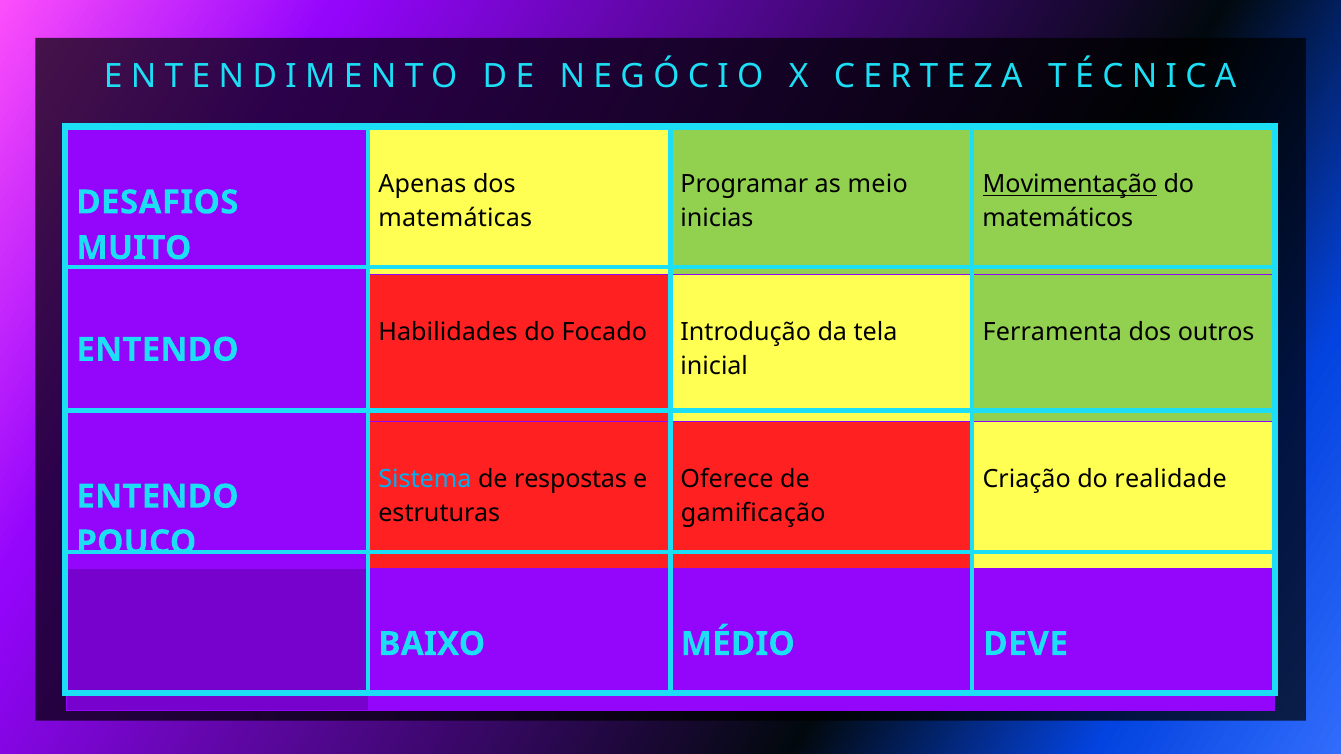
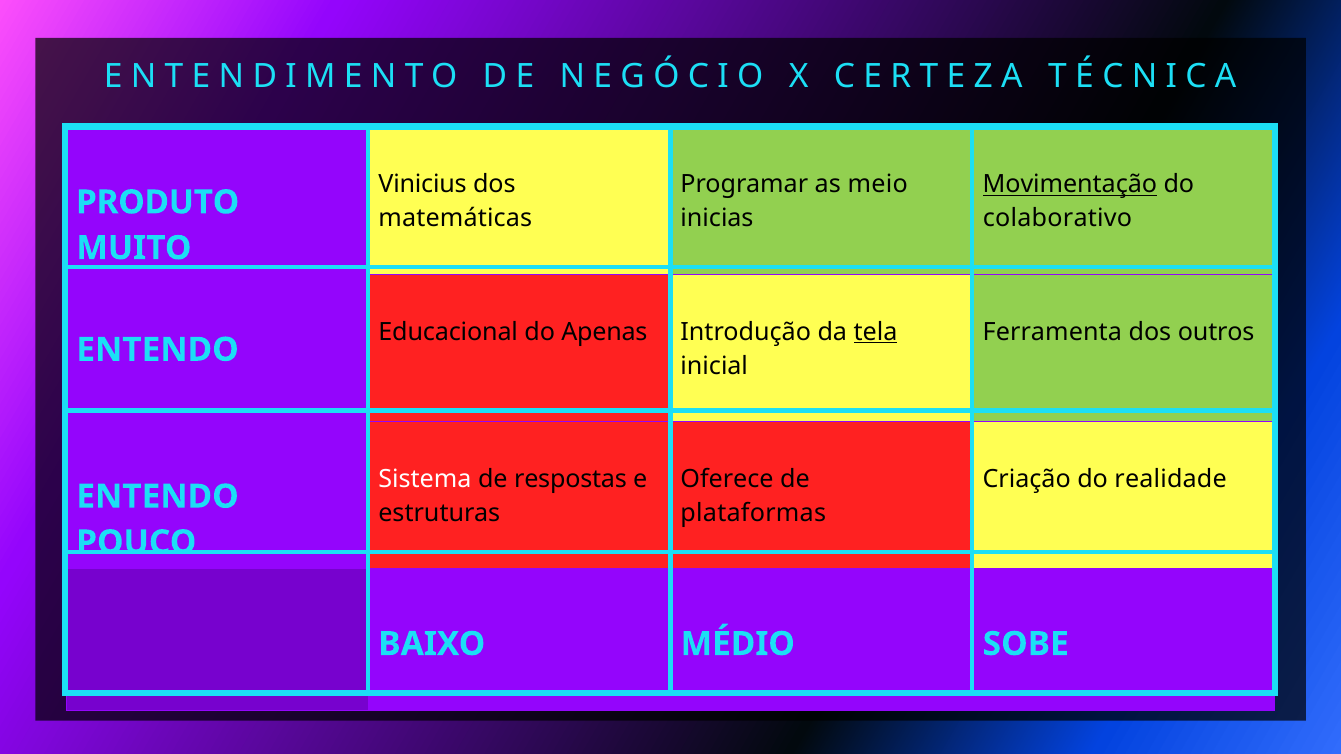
Apenas: Apenas -> Vinicius
DESAFIOS: DESAFIOS -> PRODUTO
matemáticos: matemáticos -> colaborativo
Habilidades: Habilidades -> Educacional
Focado: Focado -> Apenas
tela underline: none -> present
Sistema colour: light blue -> white
gamificação: gamificação -> plataformas
DEVE: DEVE -> SOBE
